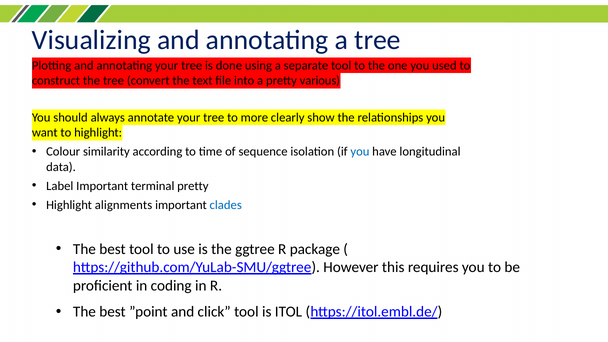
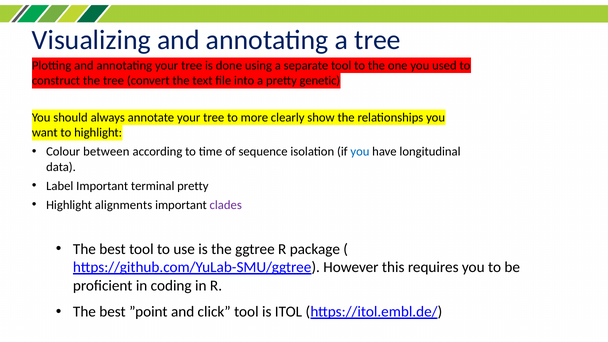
various: various -> genetic
similarity: similarity -> between
clades colour: blue -> purple
